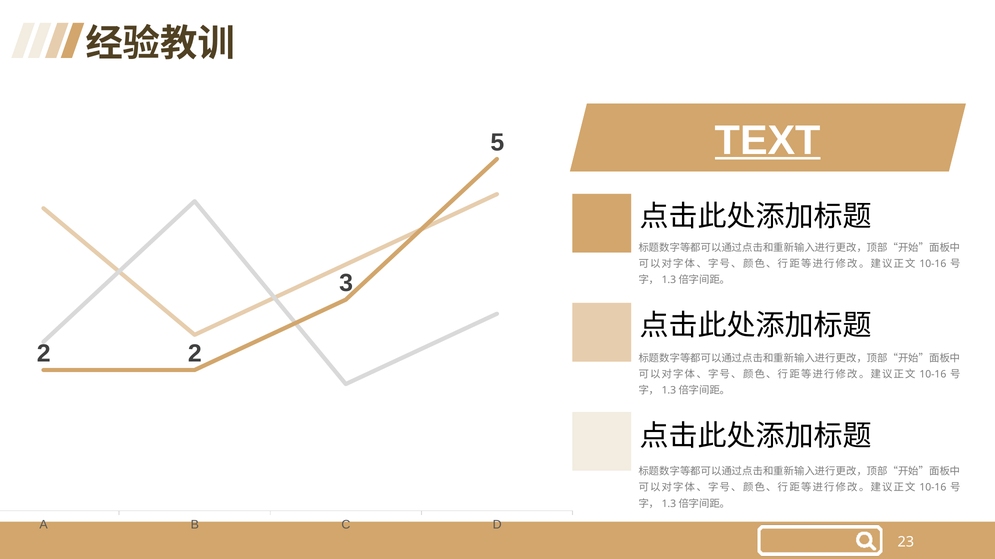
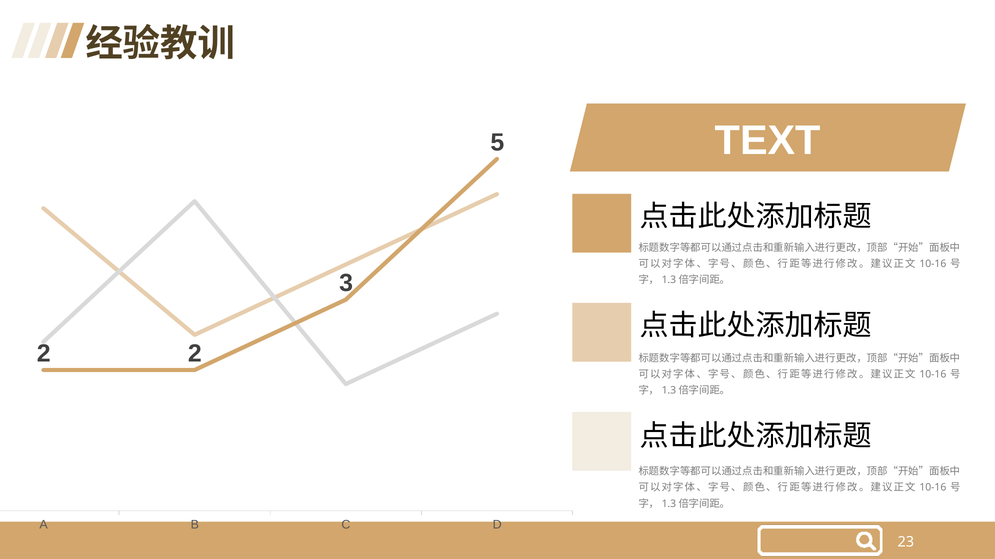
TEXT underline: present -> none
